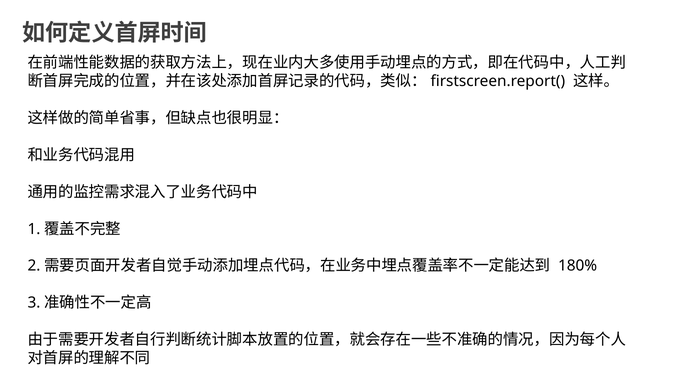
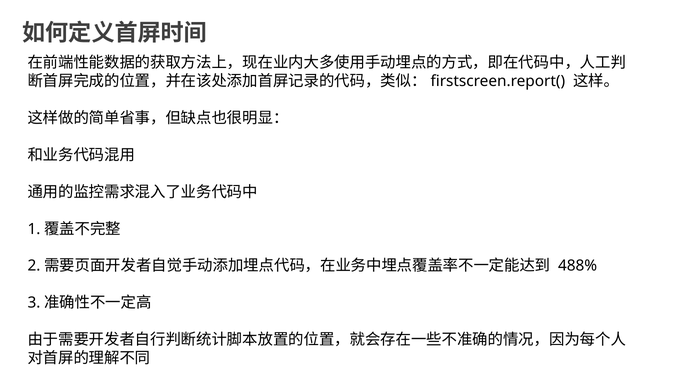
180%: 180% -> 488%
